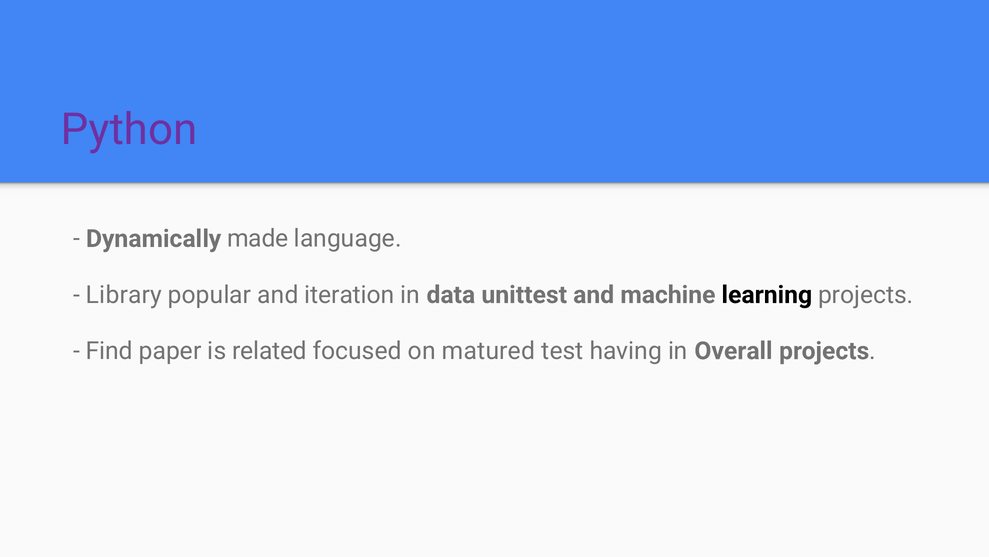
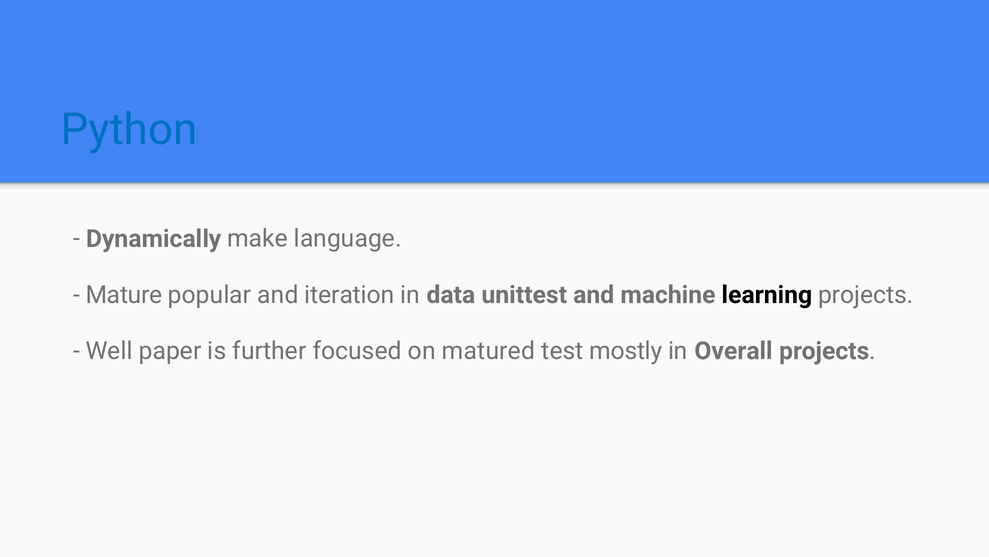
Python colour: purple -> blue
made: made -> make
Library: Library -> Mature
Find: Find -> Well
related: related -> further
having: having -> mostly
